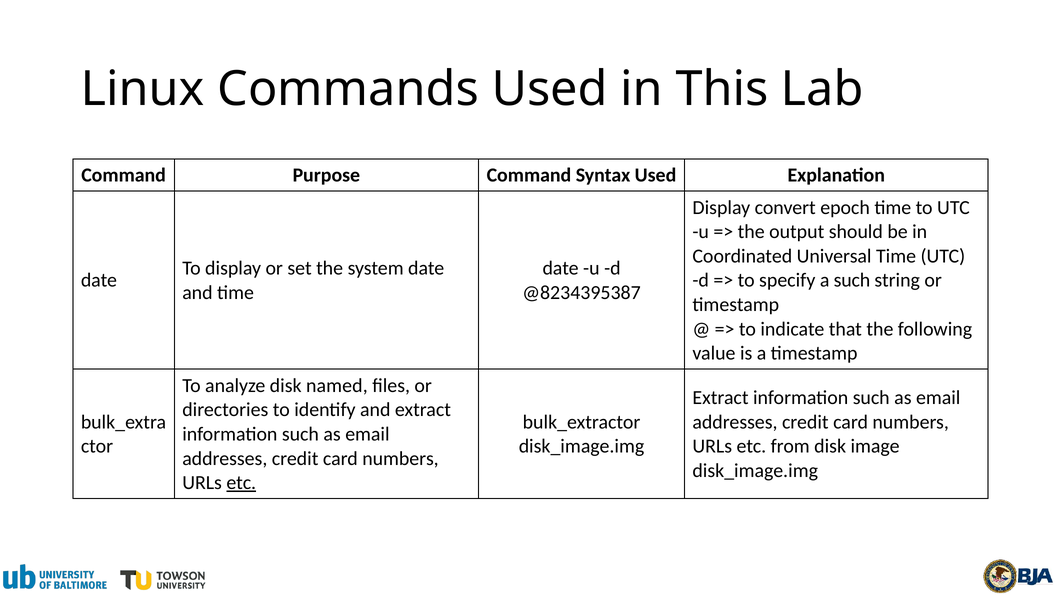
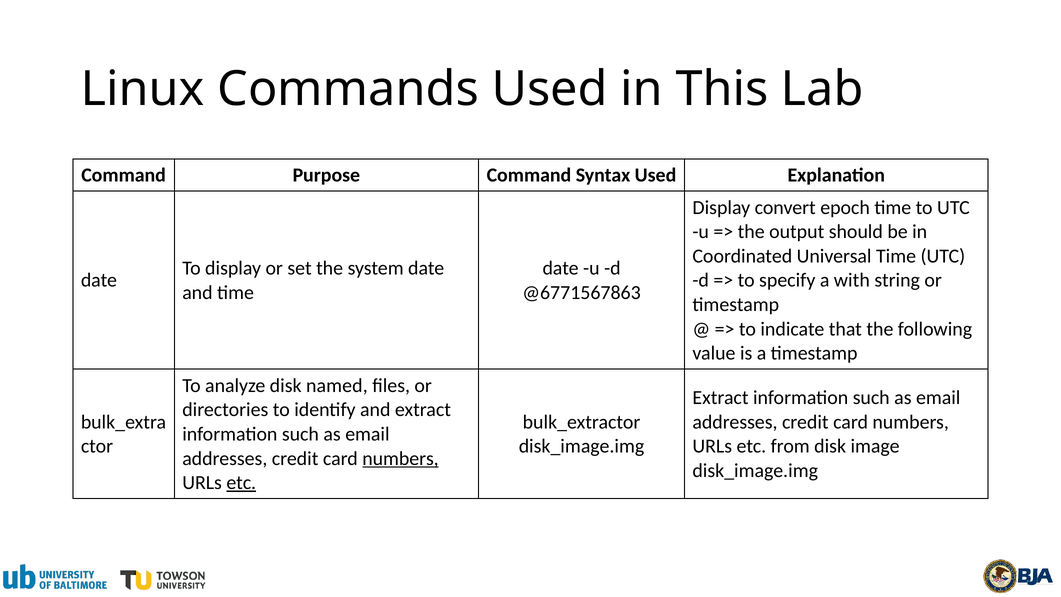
a such: such -> with
@8234395387: @8234395387 -> @6771567863
numbers at (400, 458) underline: none -> present
